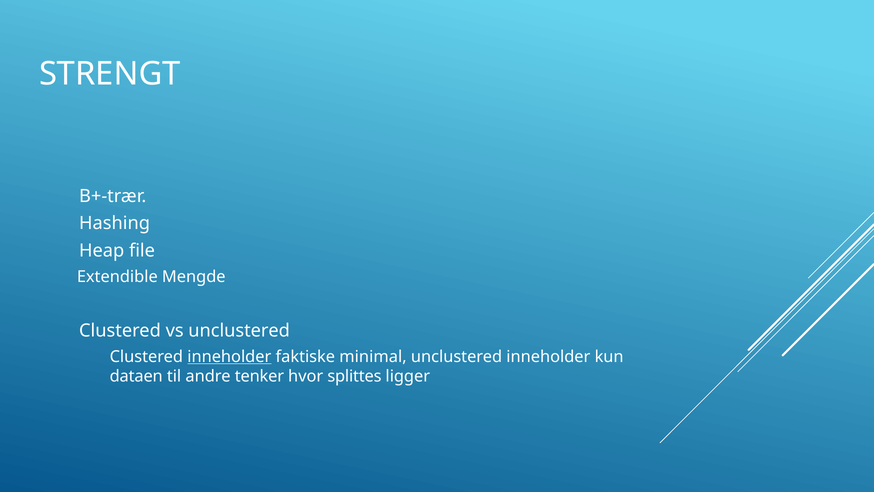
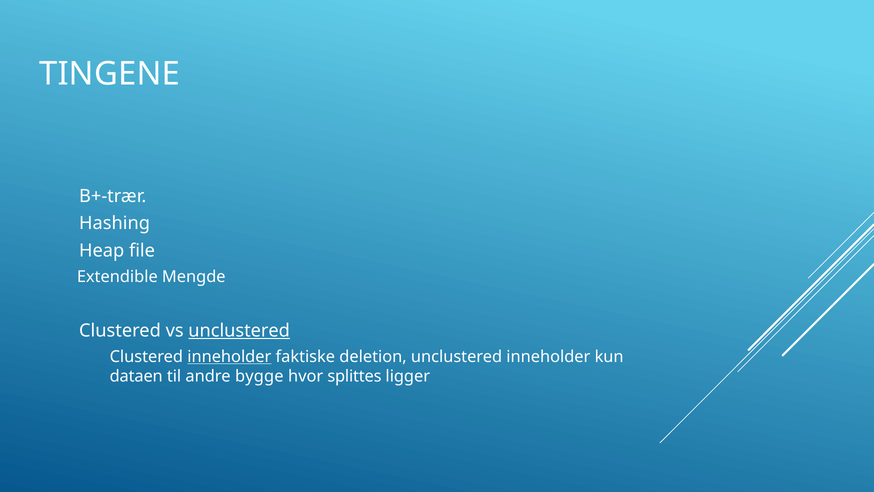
STRENGT: STRENGT -> TINGENE
unclustered at (239, 330) underline: none -> present
minimal: minimal -> deletion
tenker: tenker -> bygge
